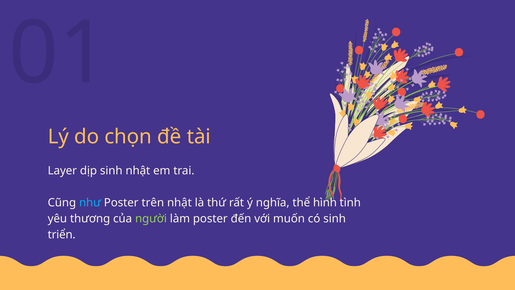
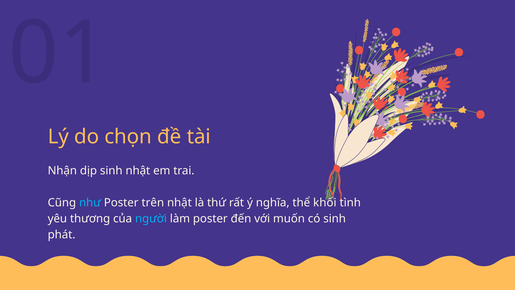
Layer: Layer -> Nhận
hình: hình -> khối
người colour: light green -> light blue
triển: triển -> phát
